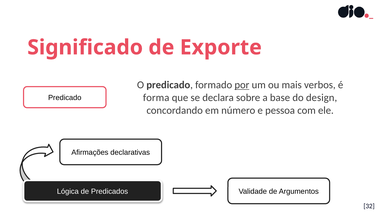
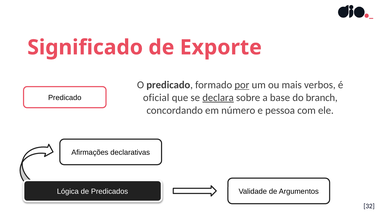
forma: forma -> oficial
declara underline: none -> present
design: design -> branch
